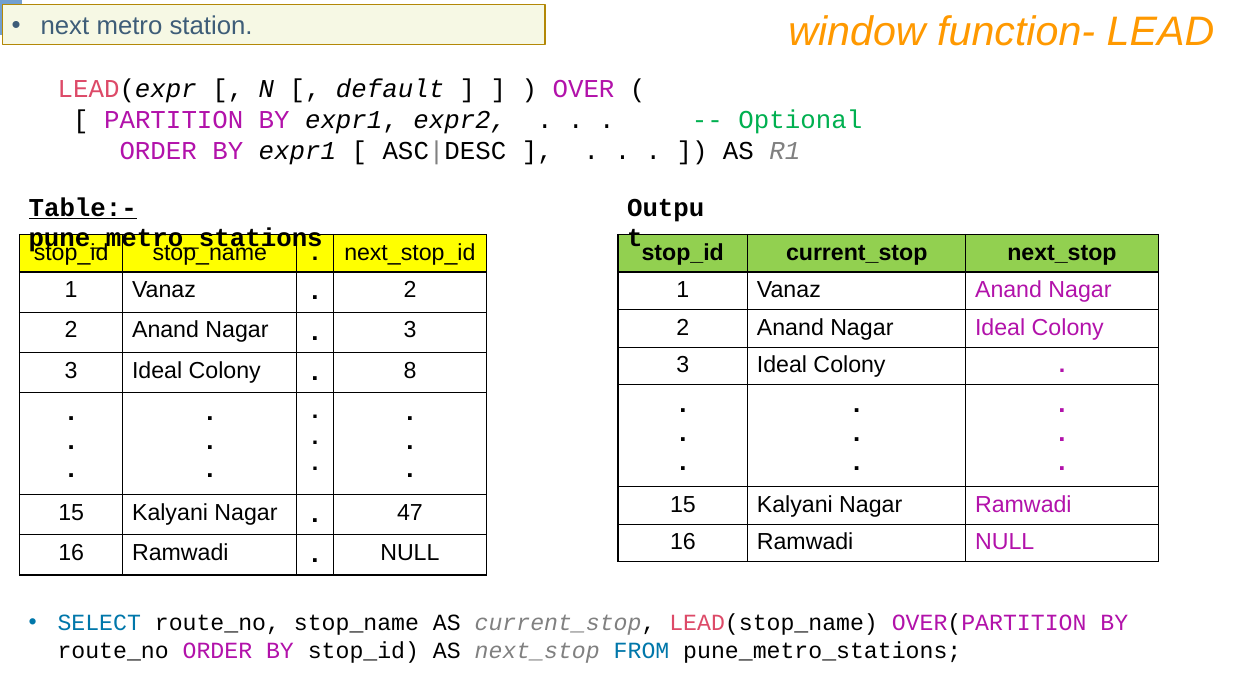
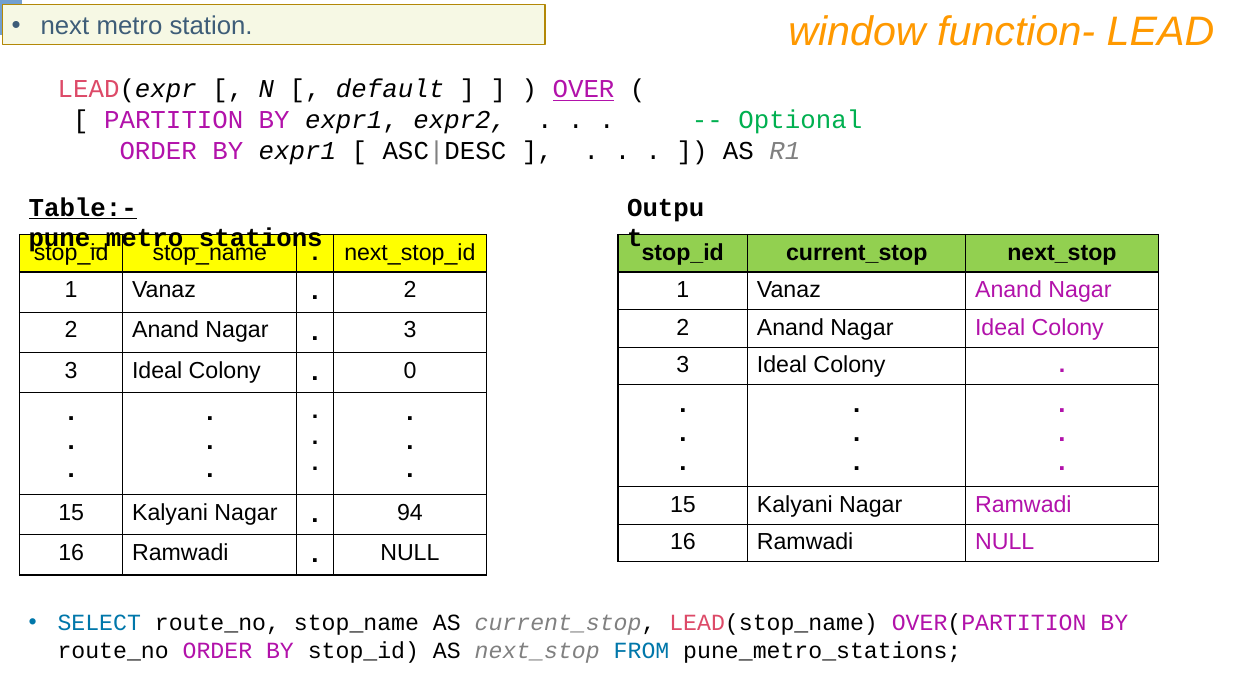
OVER underline: none -> present
8: 8 -> 0
47: 47 -> 94
